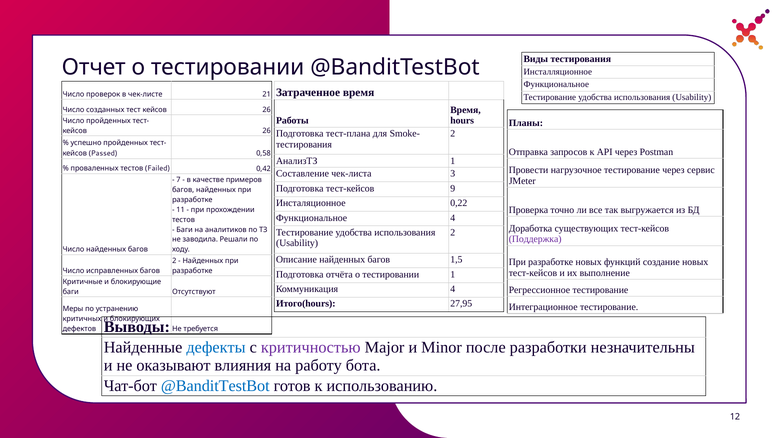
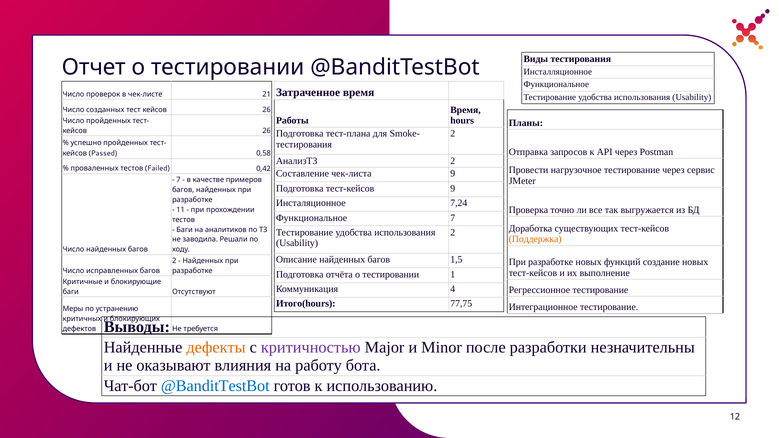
АнализТЗ 1: 1 -> 2
чек-листа 3: 3 -> 9
0,22: 0,22 -> 7,24
Функциональное 4: 4 -> 7
Поддержка colour: purple -> orange
27,95: 27,95 -> 77,75
дефекты colour: blue -> orange
